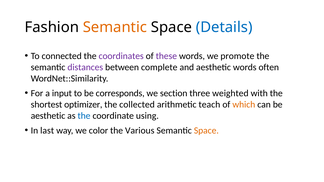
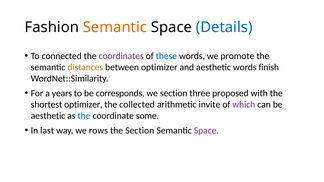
these colour: purple -> blue
distances colour: purple -> orange
between complete: complete -> optimizer
often: often -> finish
input: input -> years
weighted: weighted -> proposed
teach: teach -> invite
which colour: orange -> purple
using: using -> some
color: color -> rows
the Various: Various -> Section
Space at (206, 131) colour: orange -> purple
